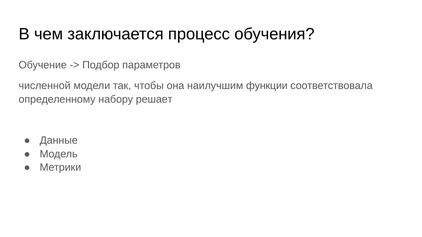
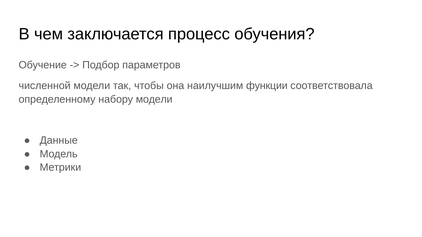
набору решает: решает -> модели
